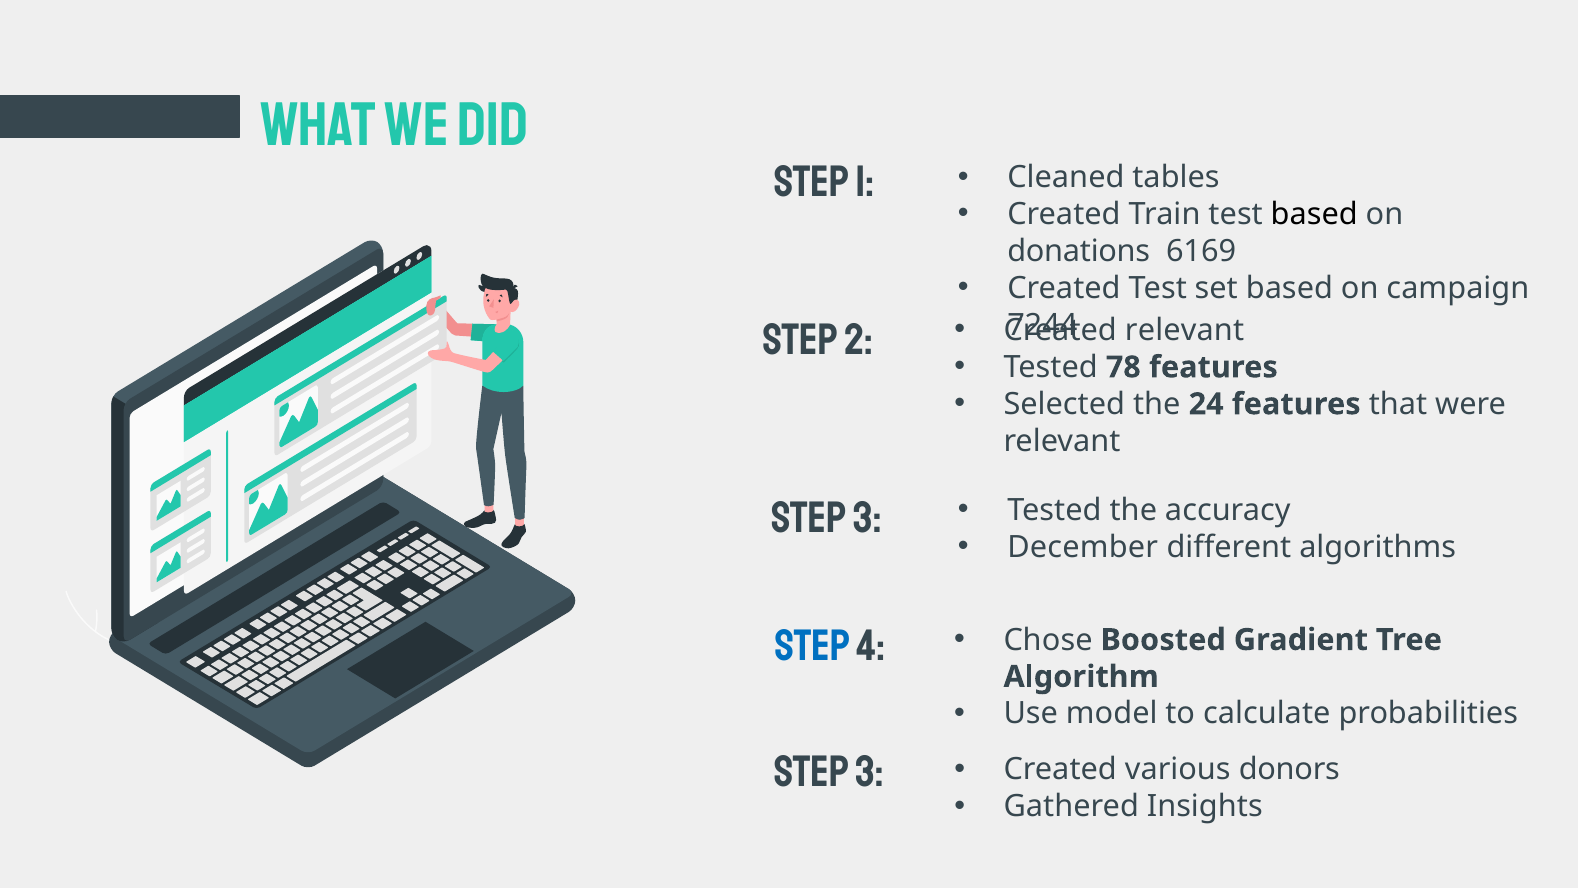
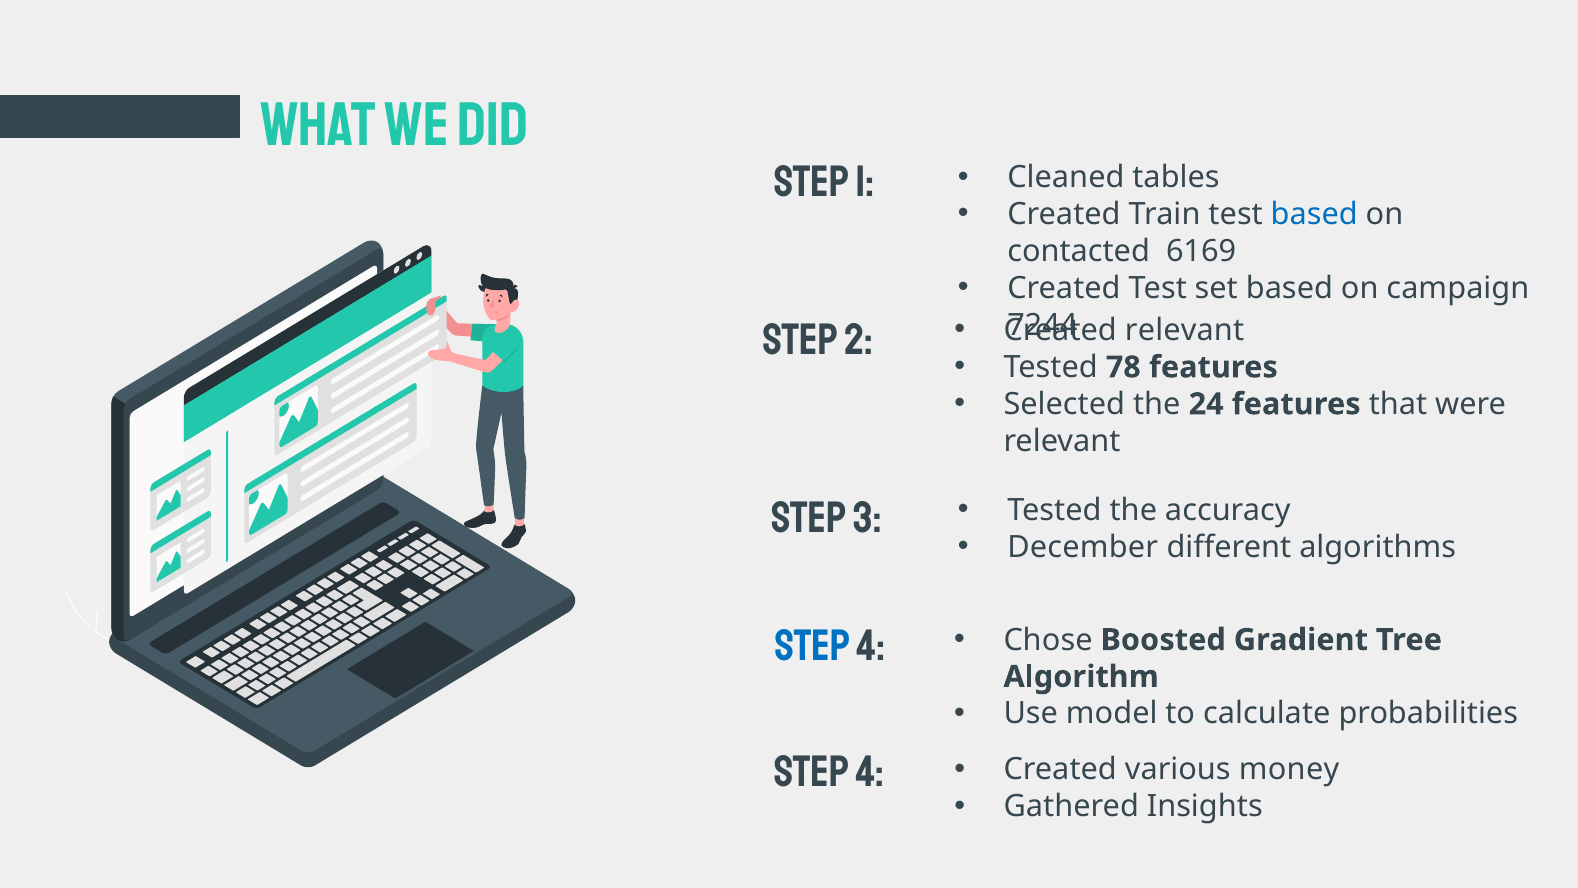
based at (1314, 214) colour: black -> blue
donations: donations -> contacted
donors: donors -> money
3 at (869, 772): 3 -> 4
